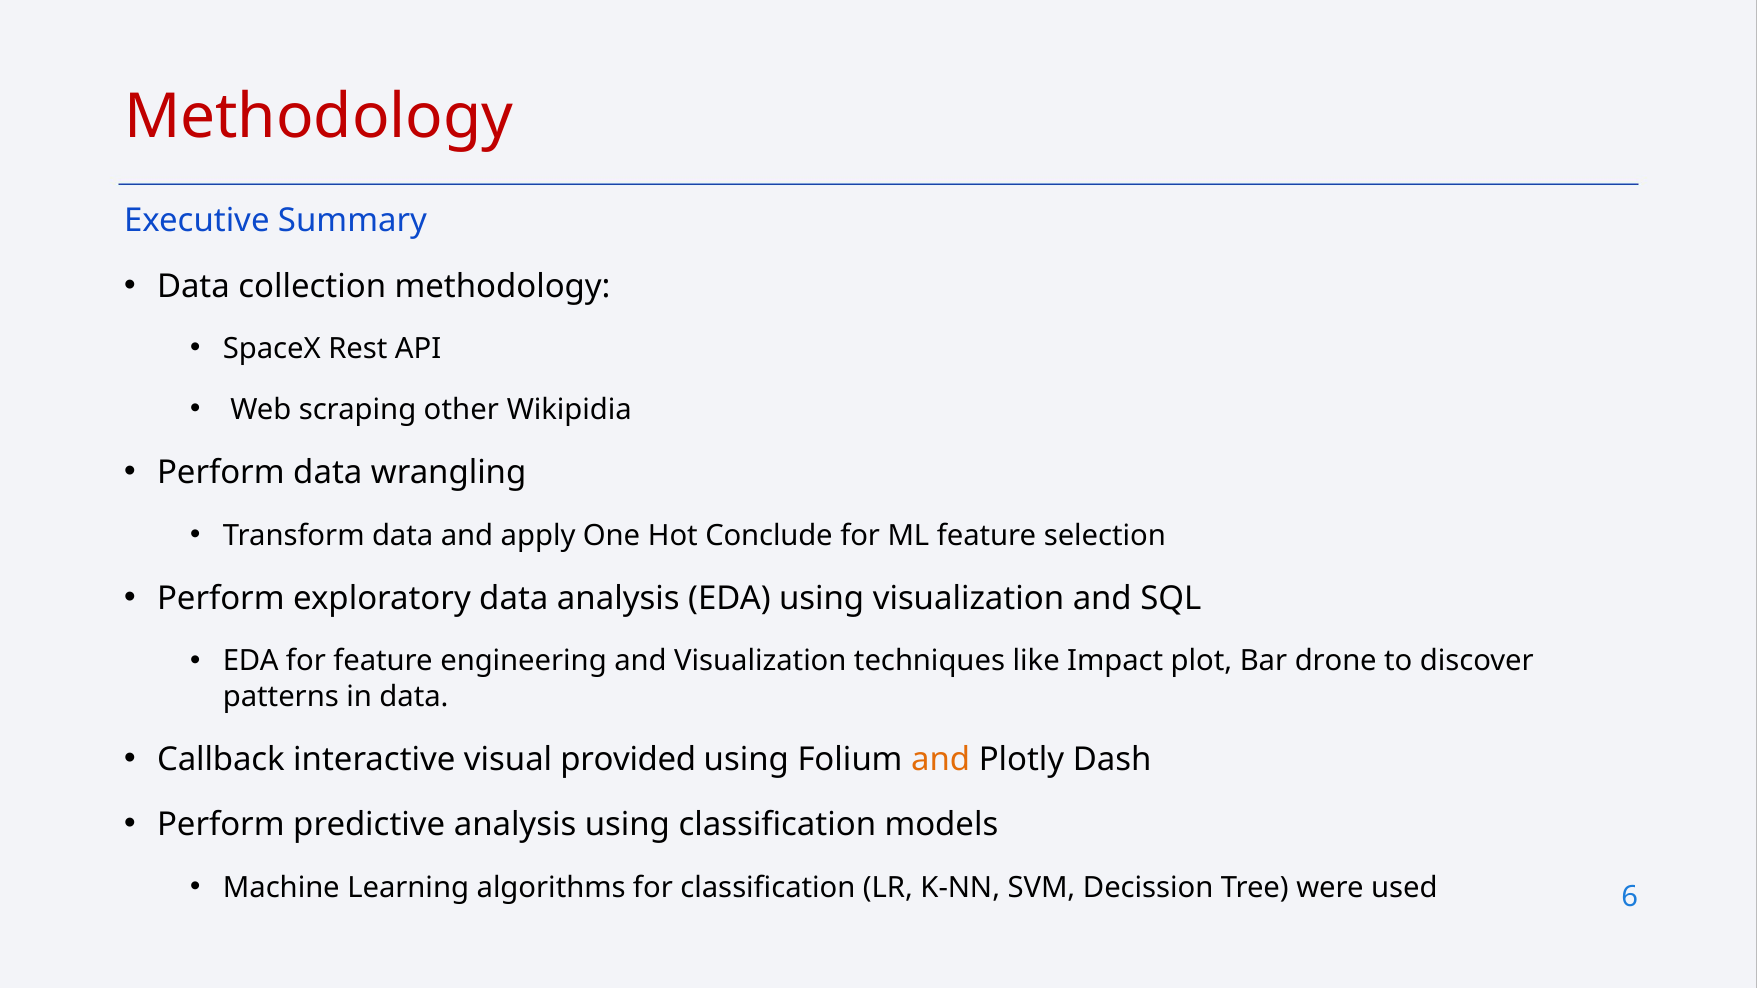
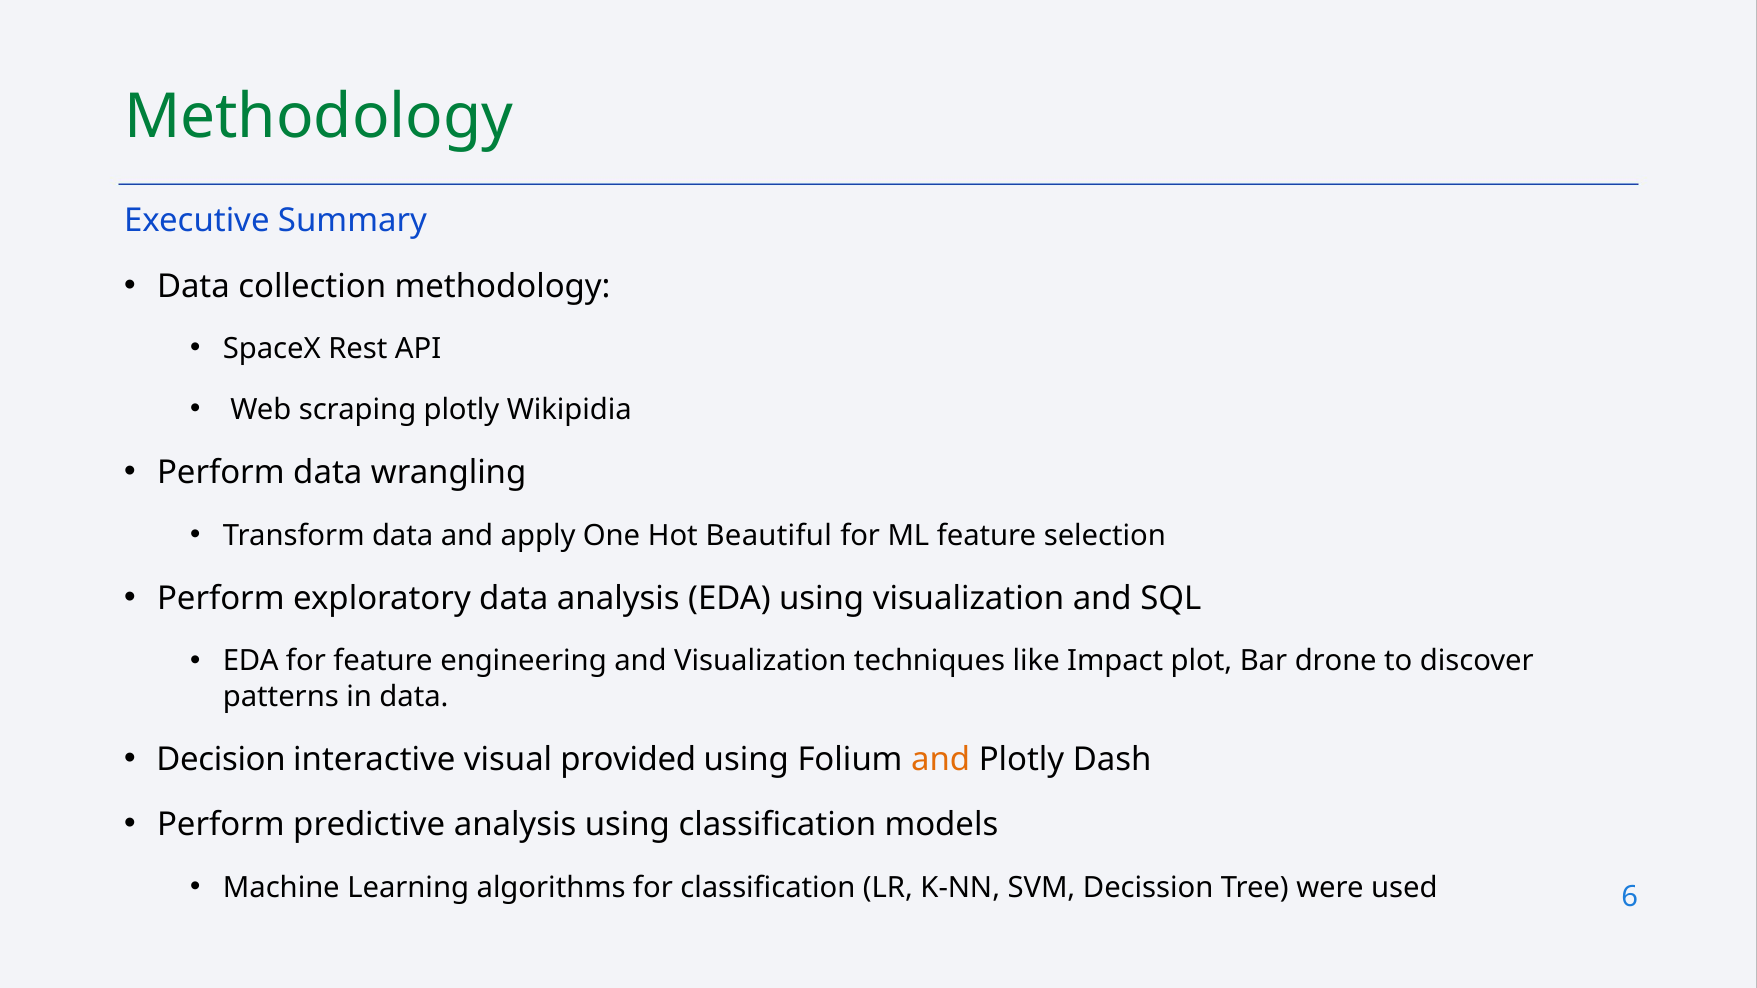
Methodology at (319, 117) colour: red -> green
scraping other: other -> plotly
Conclude: Conclude -> Beautiful
Callback: Callback -> Decision
